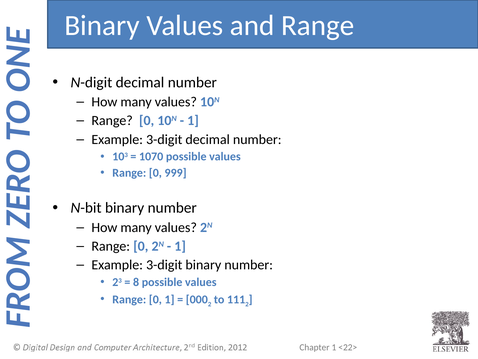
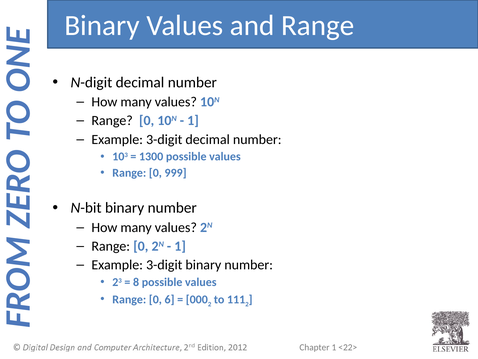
1070: 1070 -> 1300
0 1: 1 -> 6
